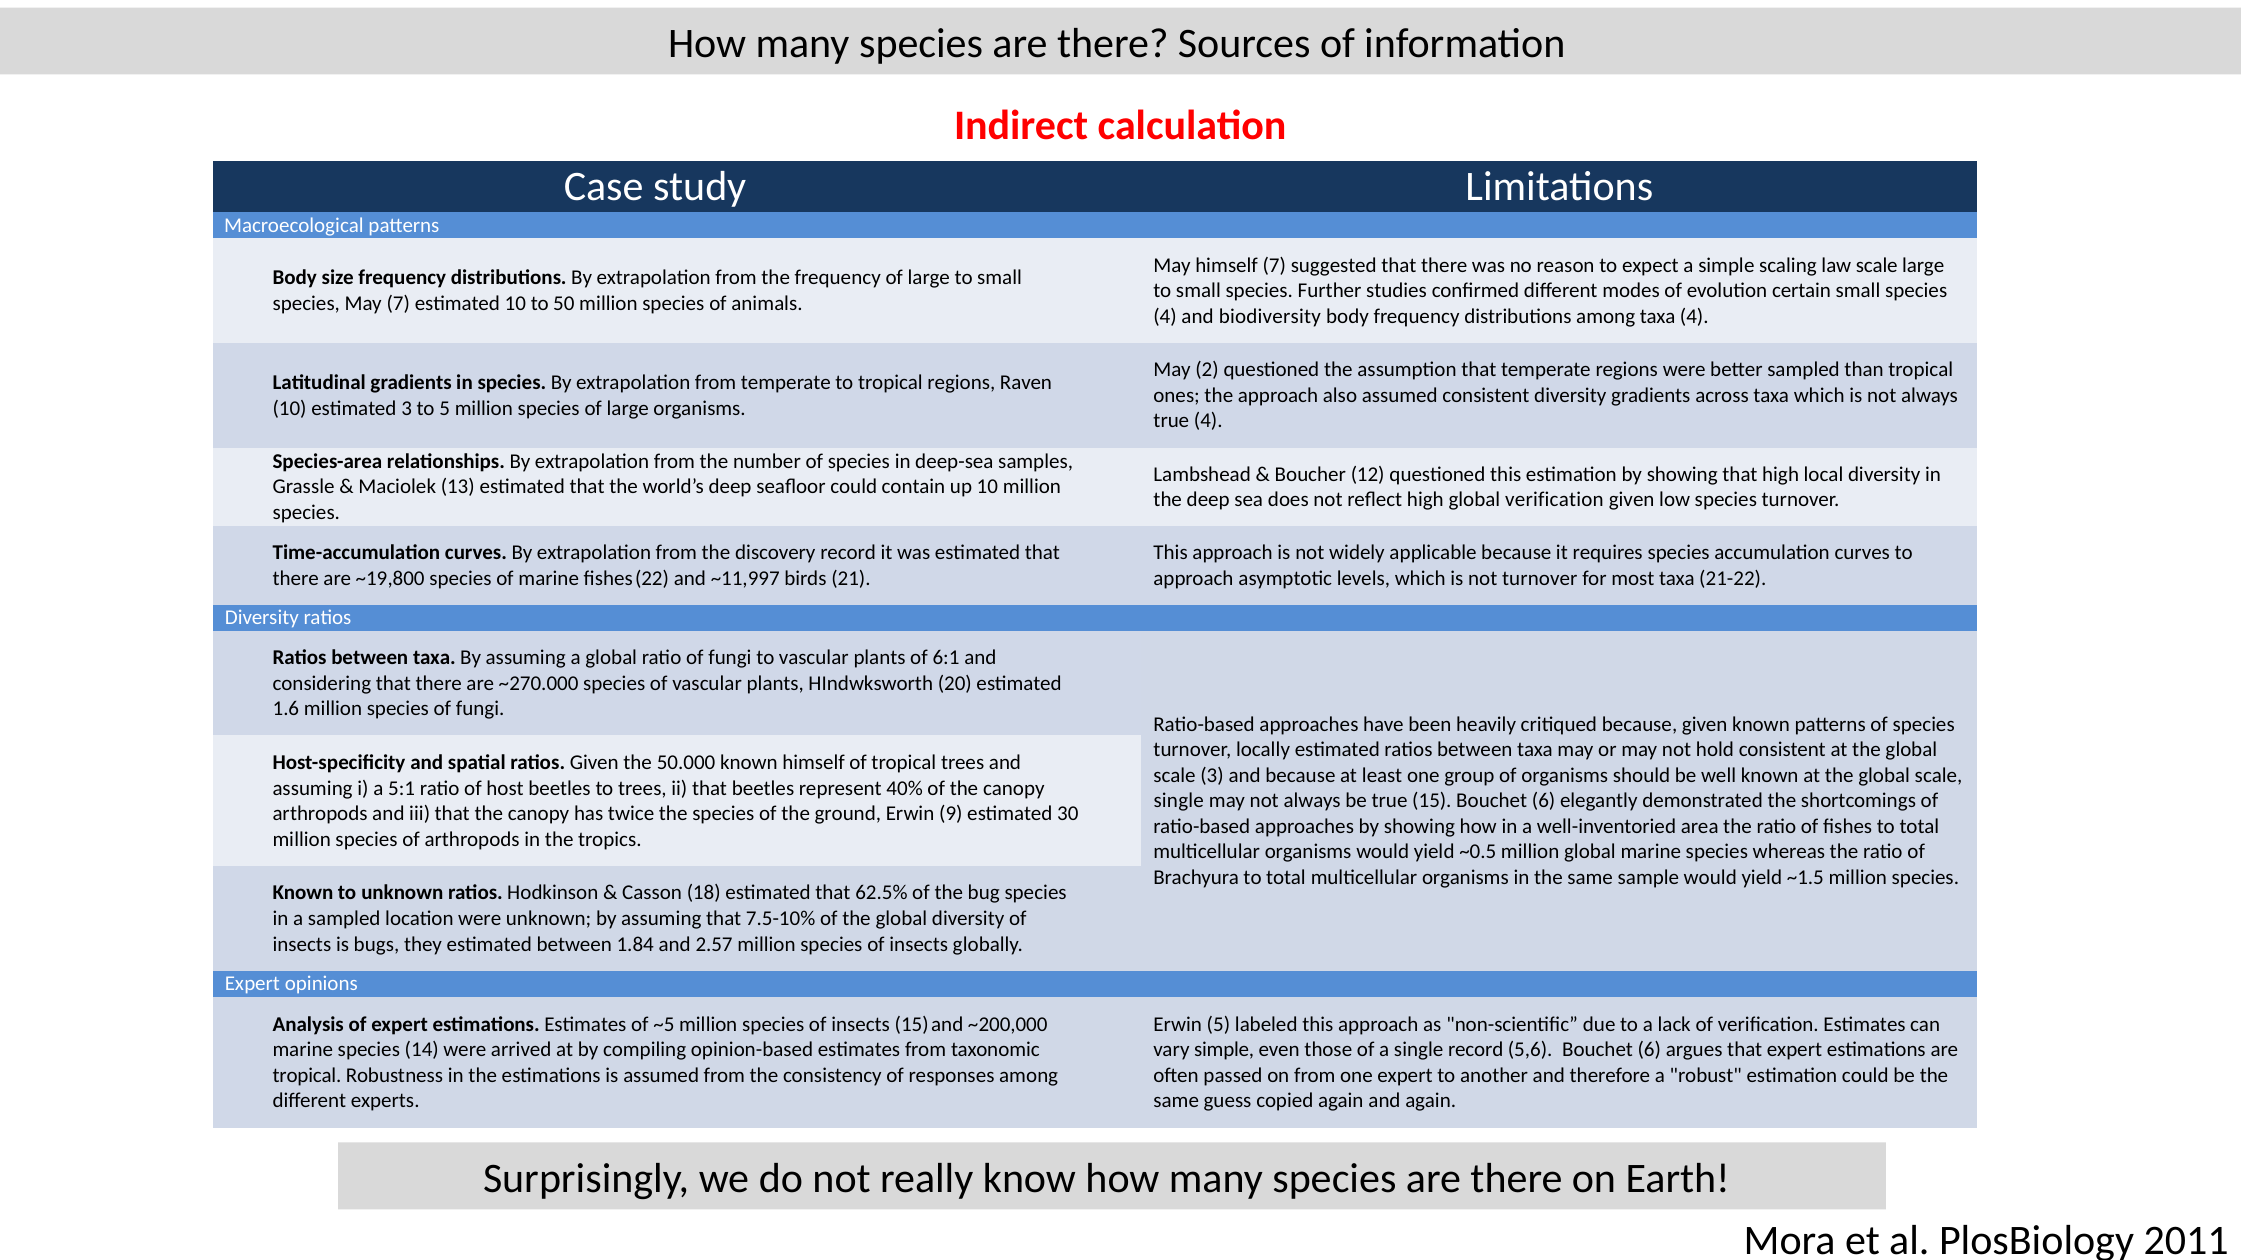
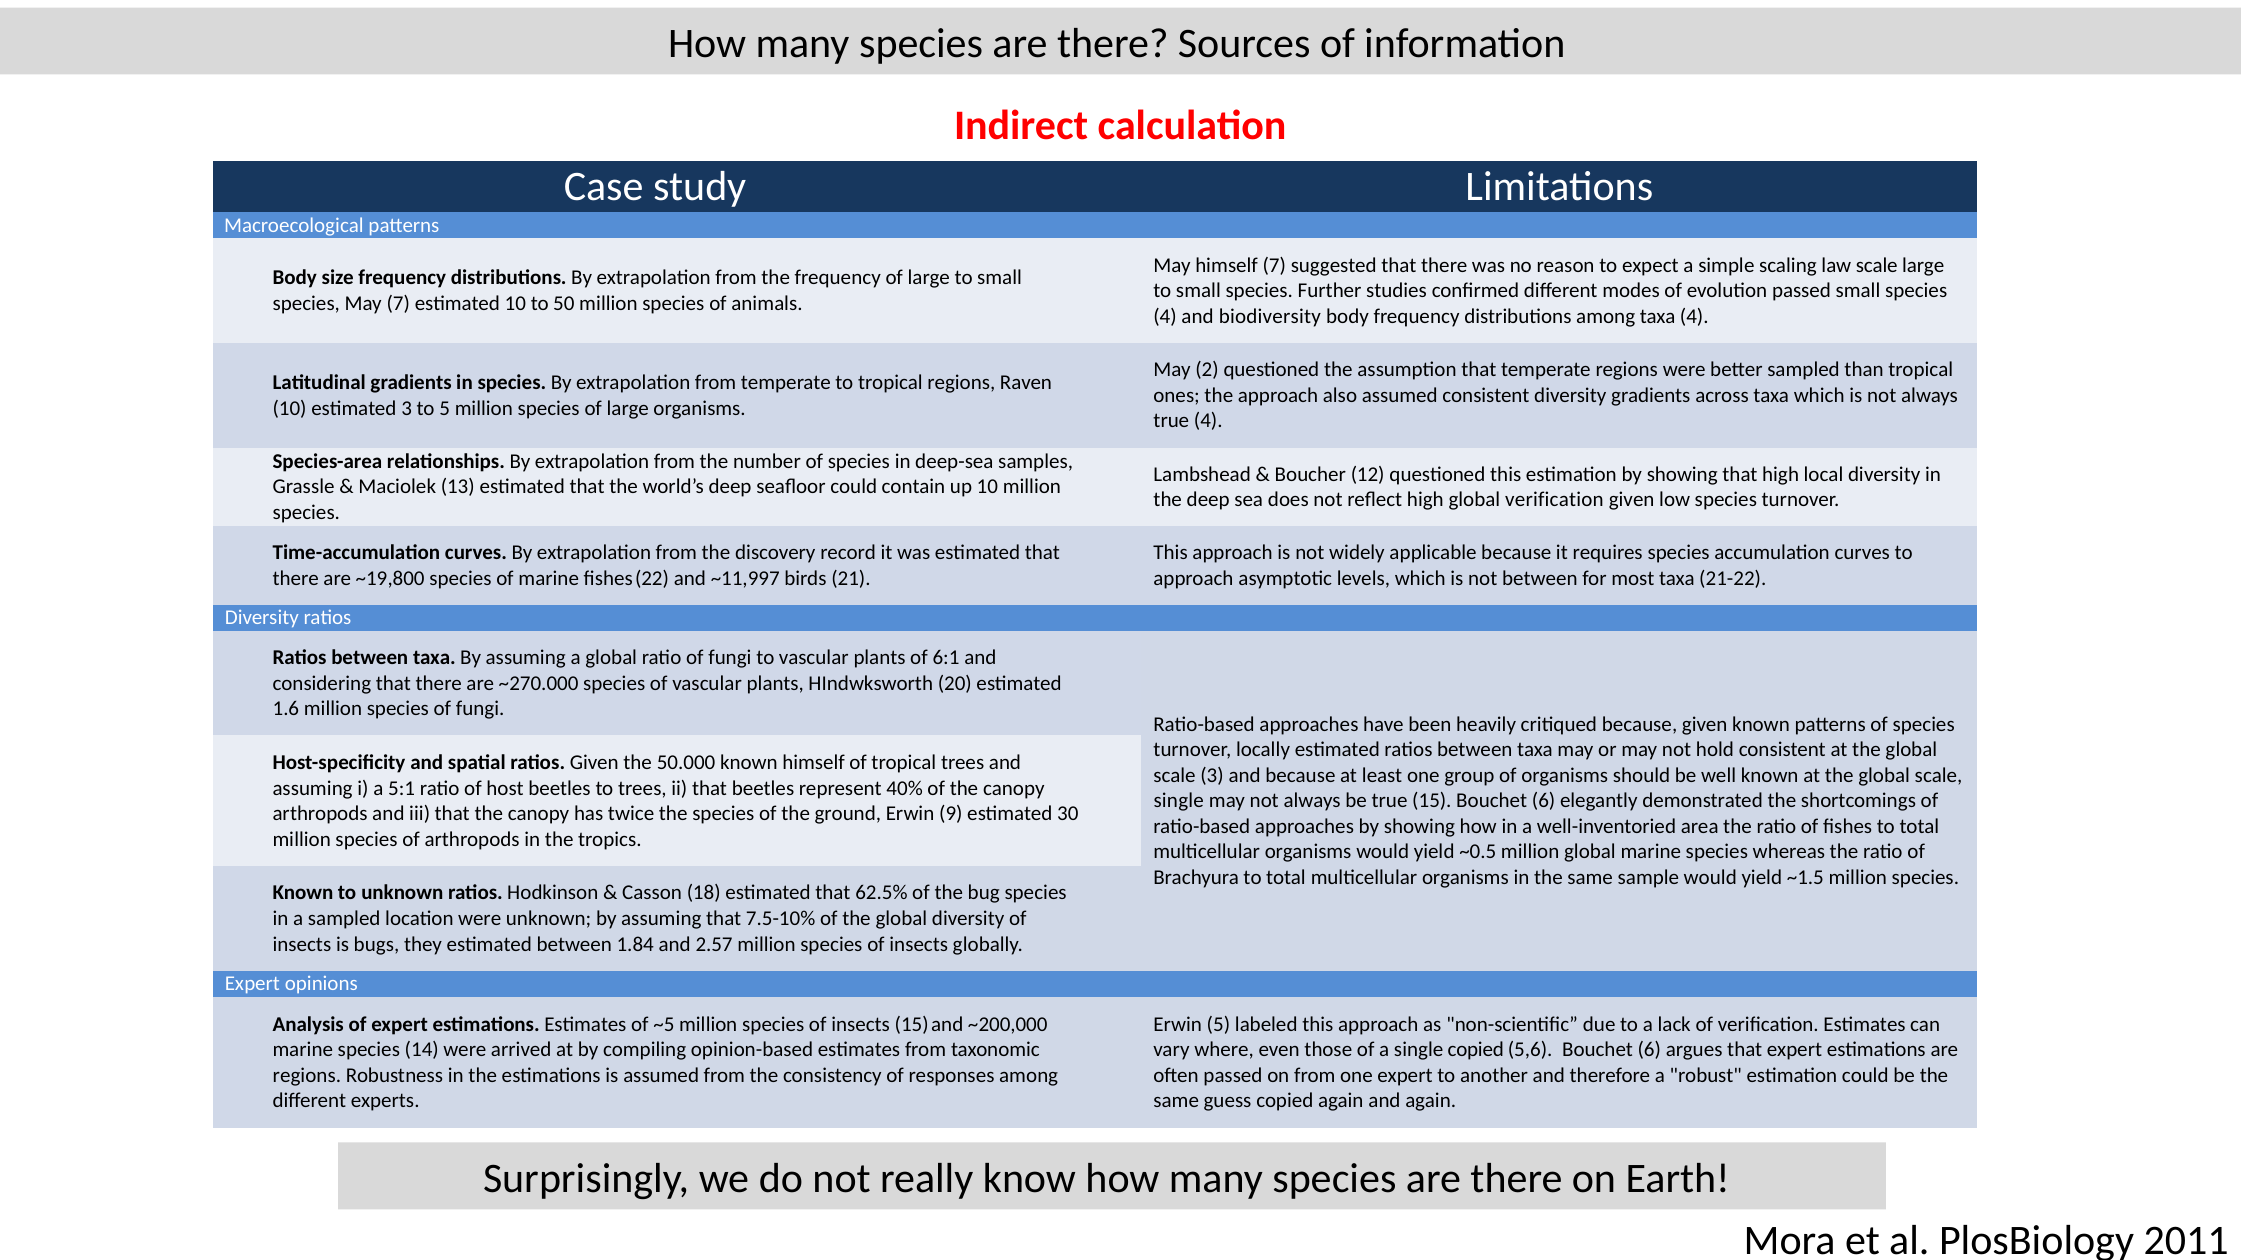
evolution certain: certain -> passed
not turnover: turnover -> between
vary simple: simple -> where
single record: record -> copied
tropical at (307, 1076): tropical -> regions
